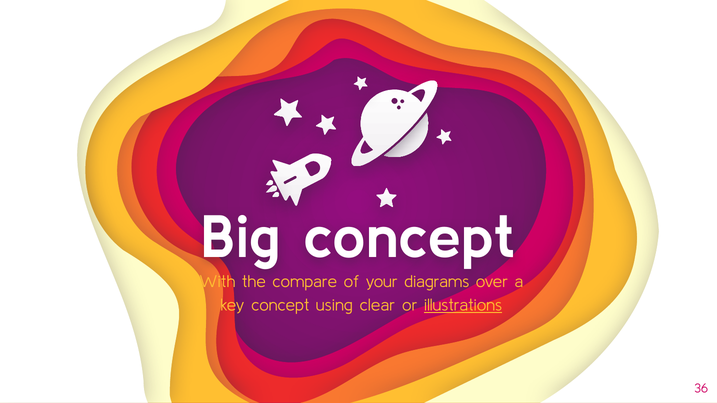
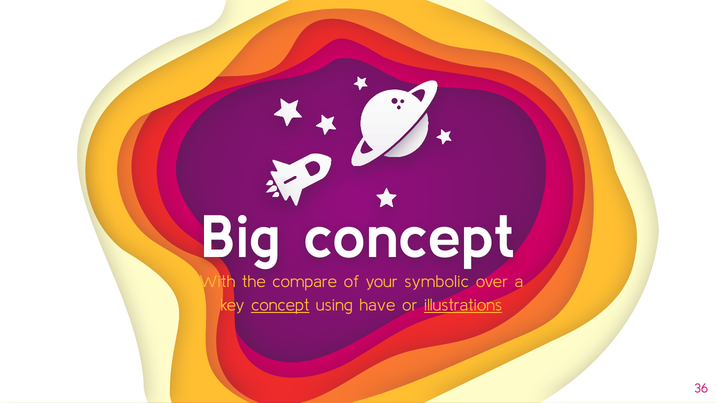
diagrams: diagrams -> symbolic
concept at (280, 305) underline: none -> present
clear: clear -> have
